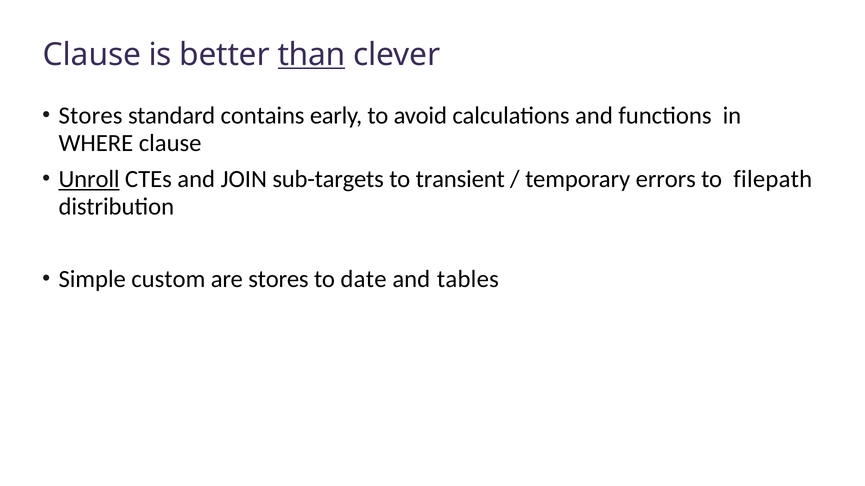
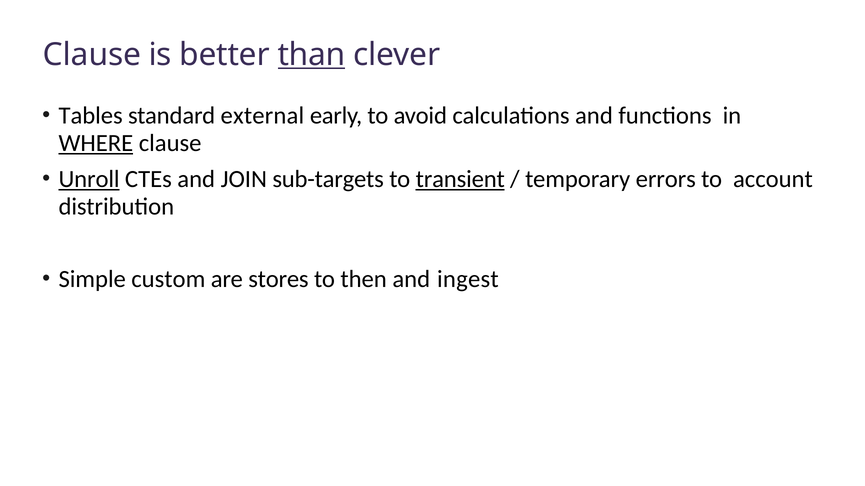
Stores at (91, 116): Stores -> Tables
contains: contains -> external
WHERE underline: none -> present
transient underline: none -> present
filepath: filepath -> account
date: date -> then
tables: tables -> ingest
